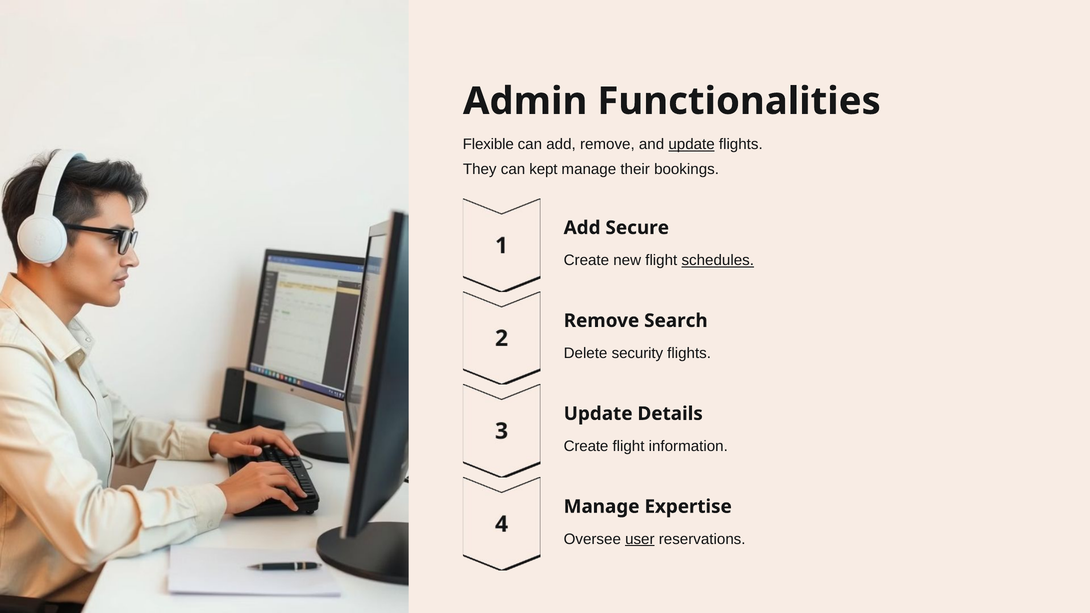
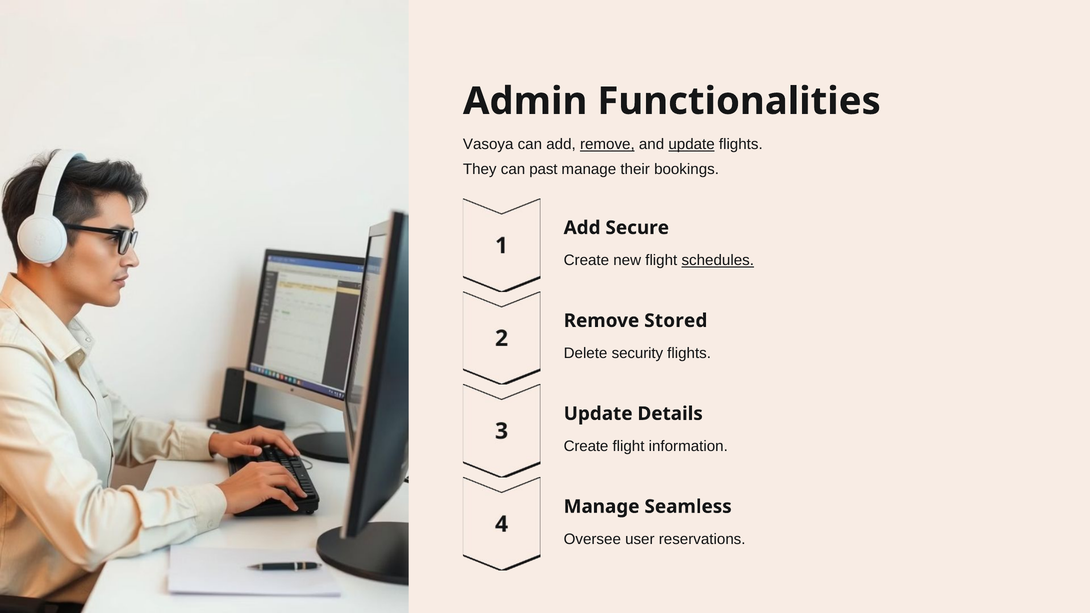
Flexible: Flexible -> Vasoya
remove at (607, 144) underline: none -> present
kept: kept -> past
Search: Search -> Stored
Expertise: Expertise -> Seamless
user underline: present -> none
